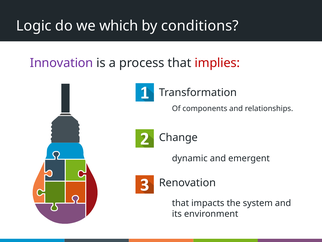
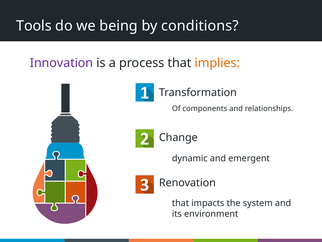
Logic: Logic -> Tools
which: which -> being
implies colour: red -> orange
